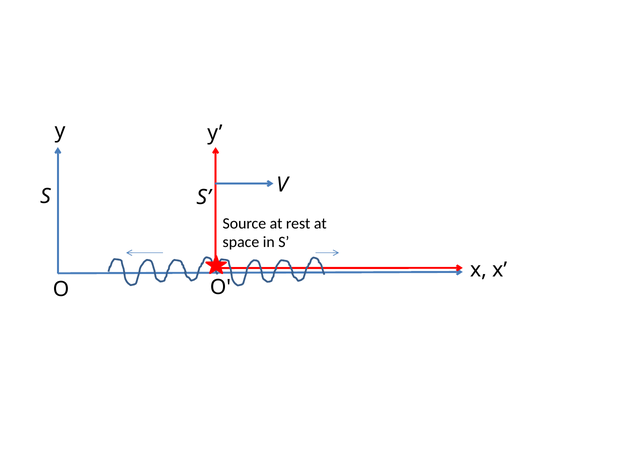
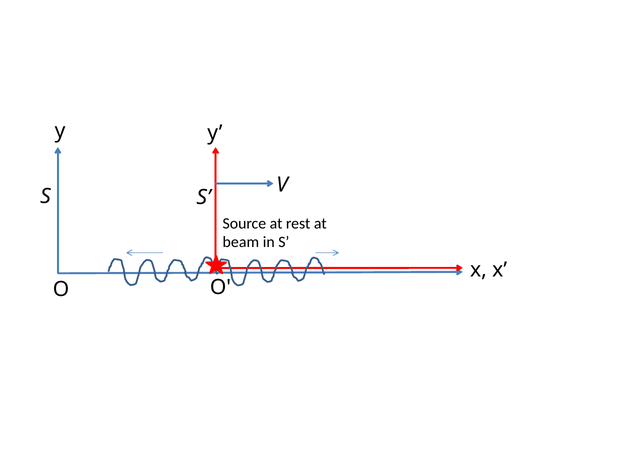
space: space -> beam
